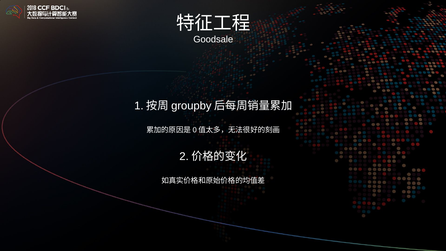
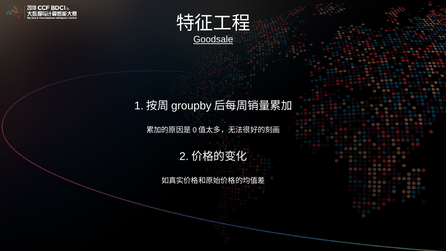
Goodsale underline: none -> present
